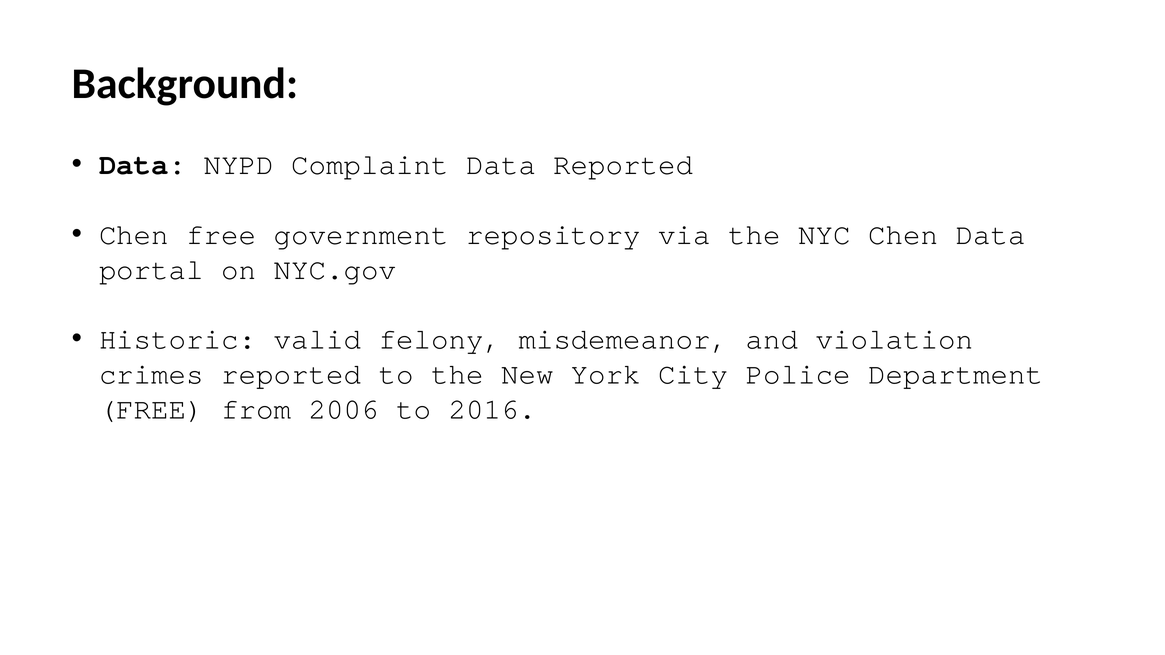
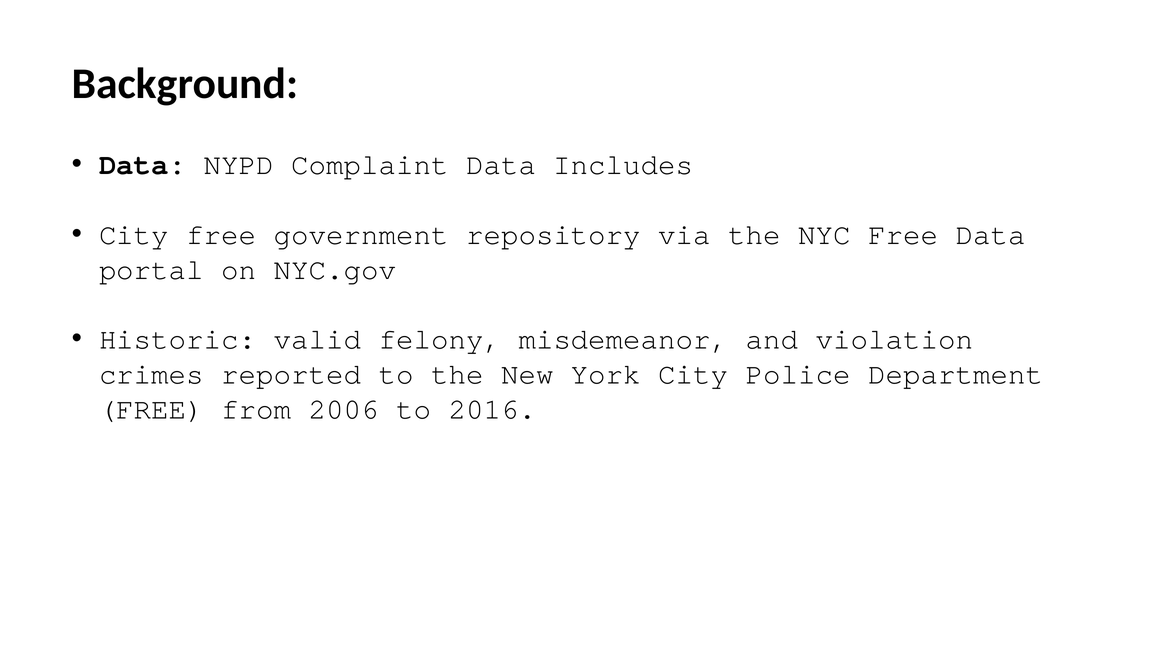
Data Reported: Reported -> Includes
Chen at (134, 235): Chen -> City
NYC Chen: Chen -> Free
